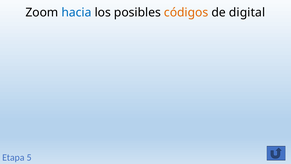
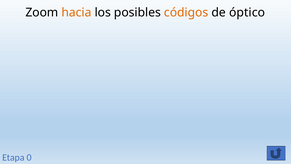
hacia colour: blue -> orange
digital: digital -> óptico
5: 5 -> 0
